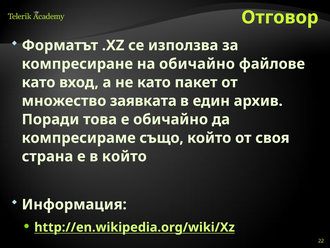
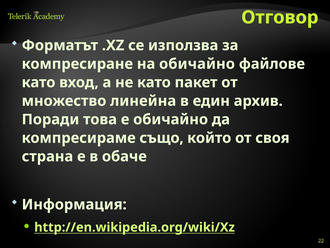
заявката: заявката -> линейна
в който: който -> обаче
